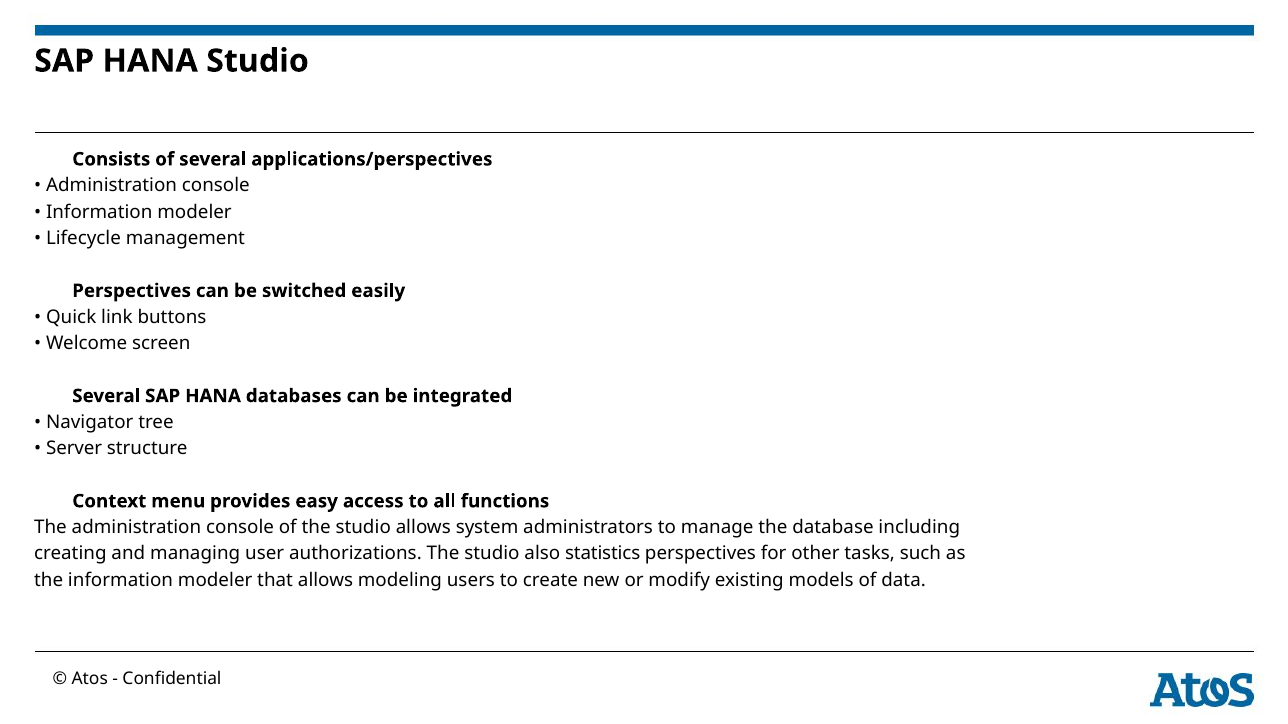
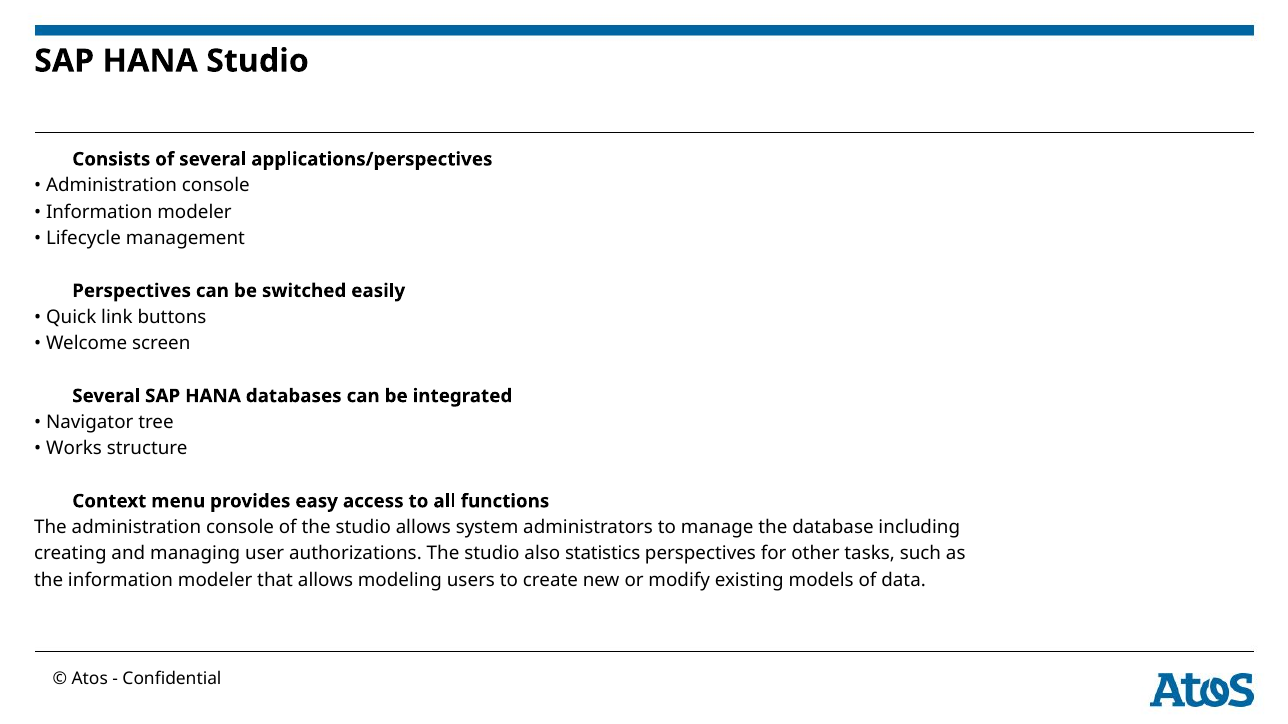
Server: Server -> Works
